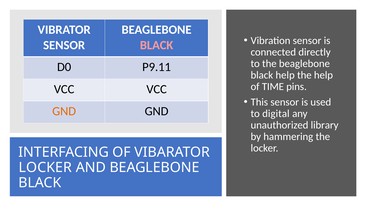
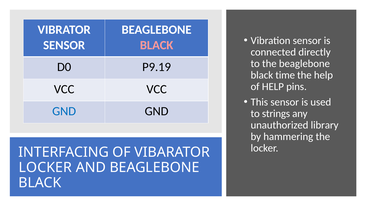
P9.11: P9.11 -> P9.19
black help: help -> time
of TIME: TIME -> HELP
GND at (64, 111) colour: orange -> blue
digital: digital -> strings
